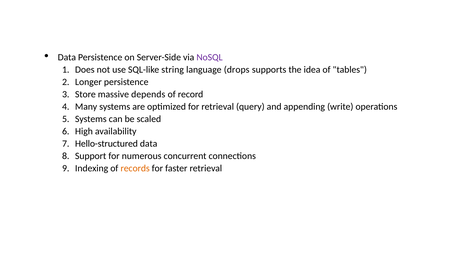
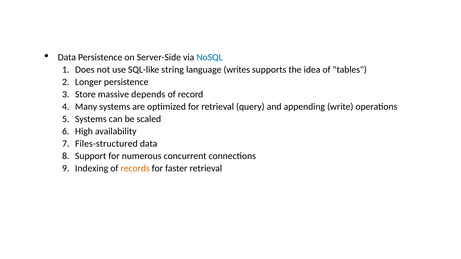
NoSQL colour: purple -> blue
drops: drops -> writes
Hello-structured: Hello-structured -> Files-structured
